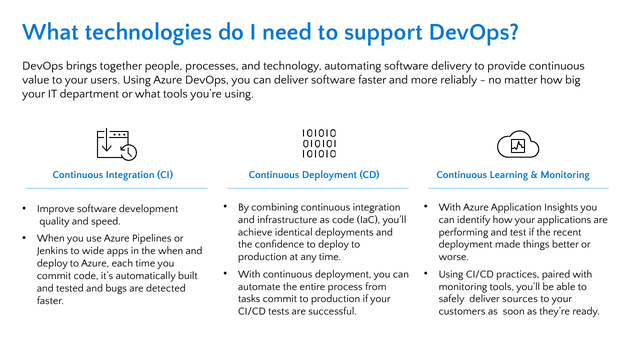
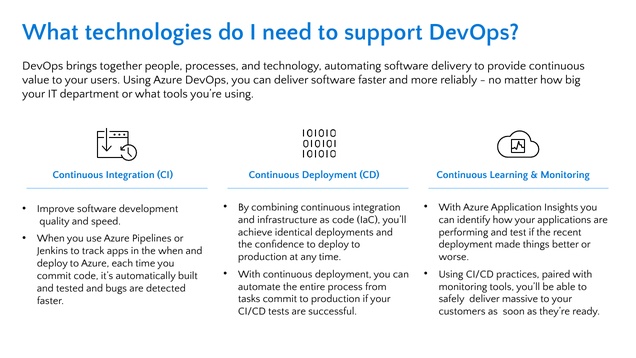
wide: wide -> track
sources: sources -> massive
